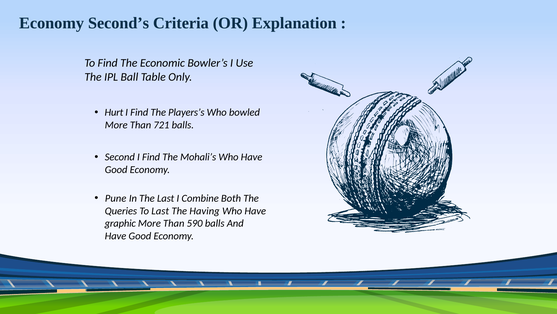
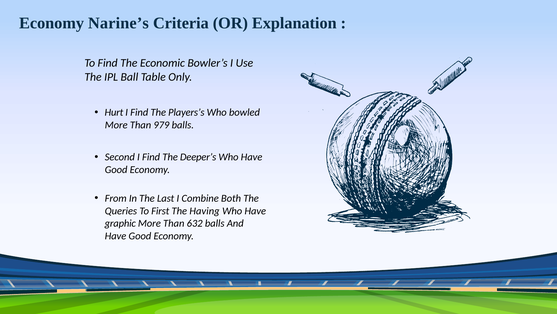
Second’s: Second’s -> Narine’s
721: 721 -> 979
Mohali’s: Mohali’s -> Deeper’s
Pune: Pune -> From
To Last: Last -> First
590: 590 -> 632
